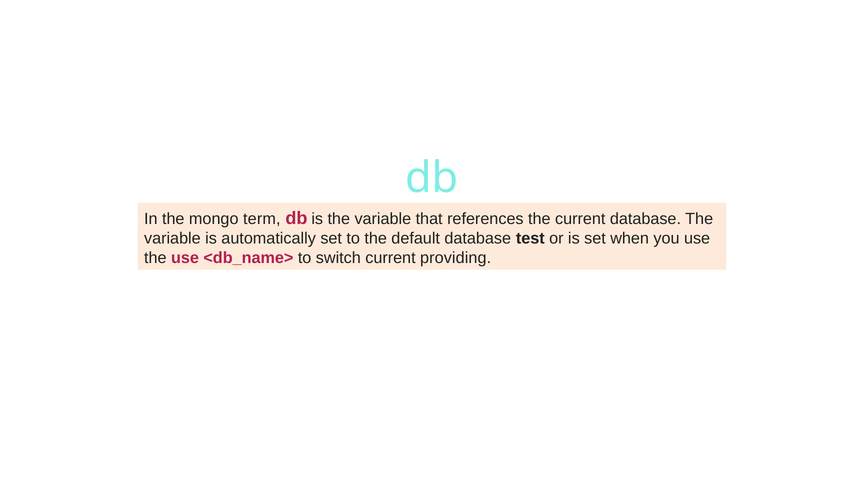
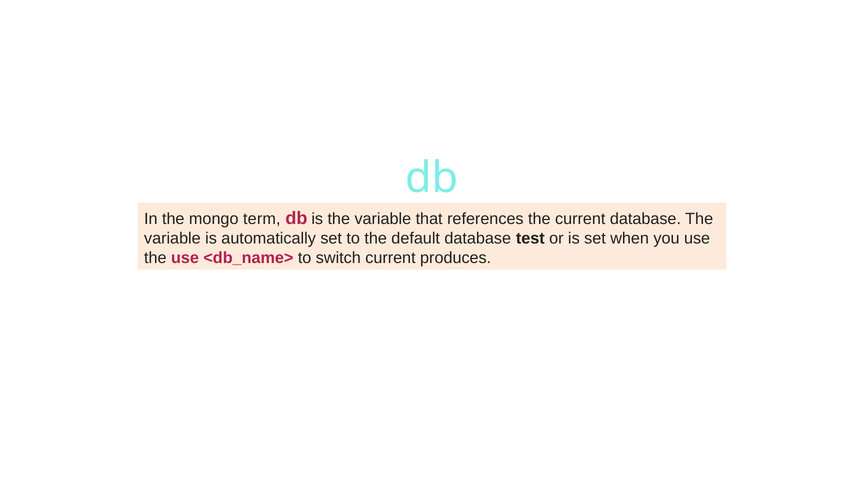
providing: providing -> produces
